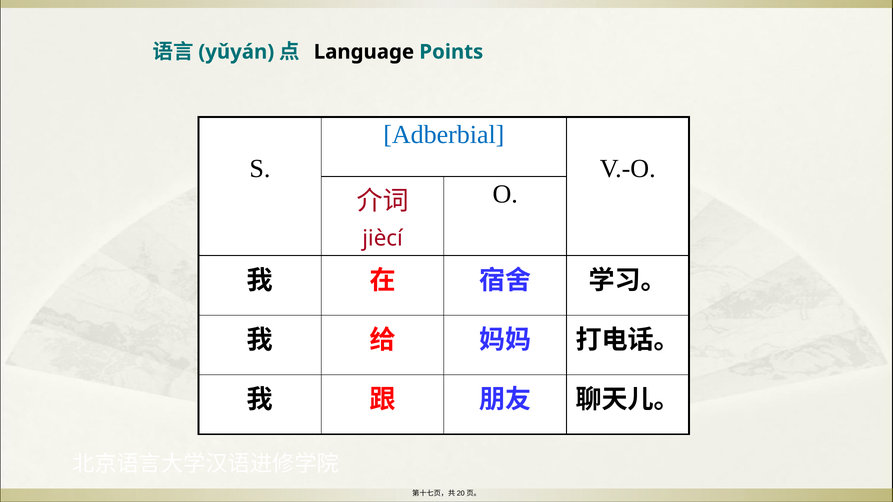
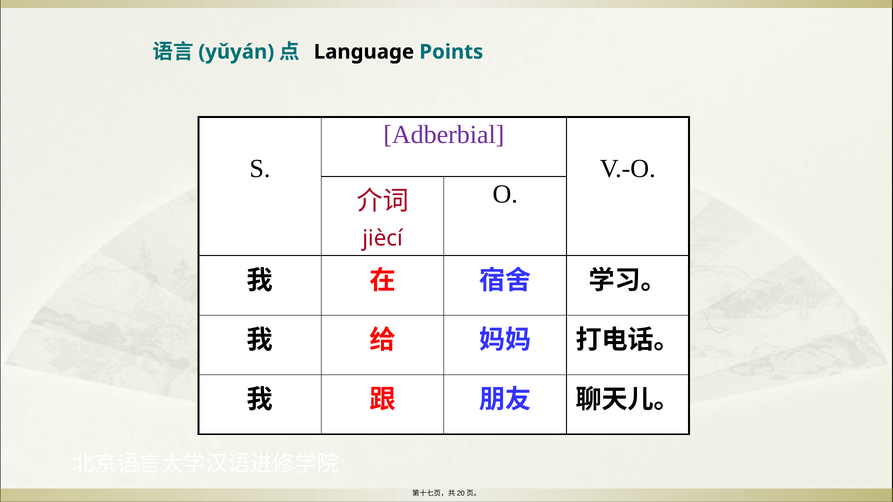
Adberbial colour: blue -> purple
